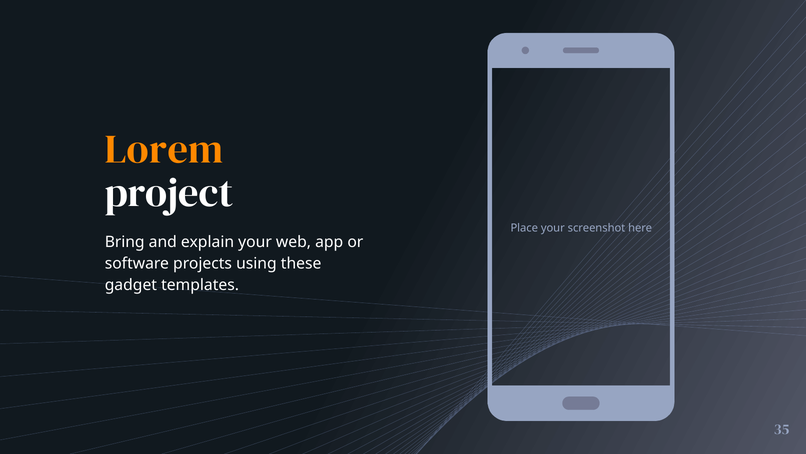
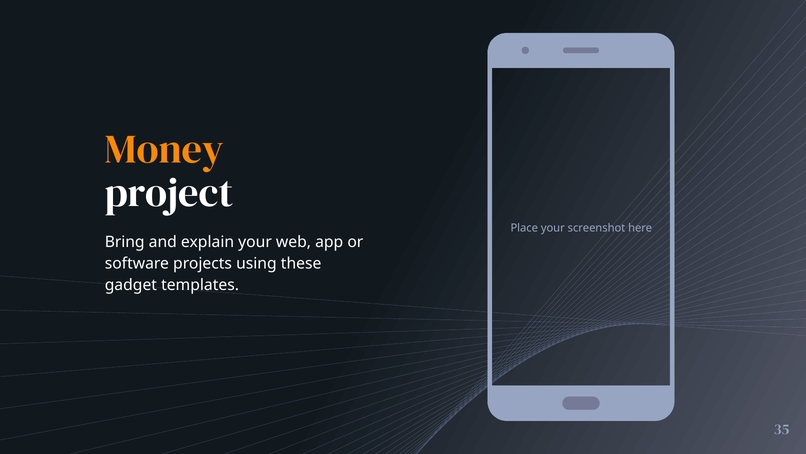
Lorem: Lorem -> Money
